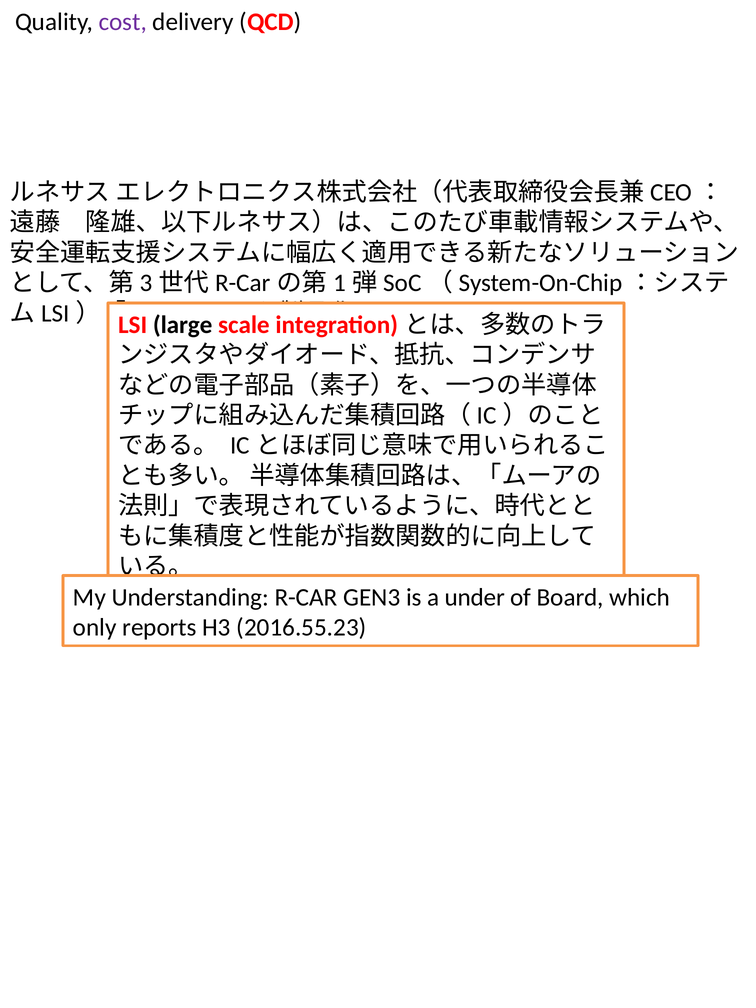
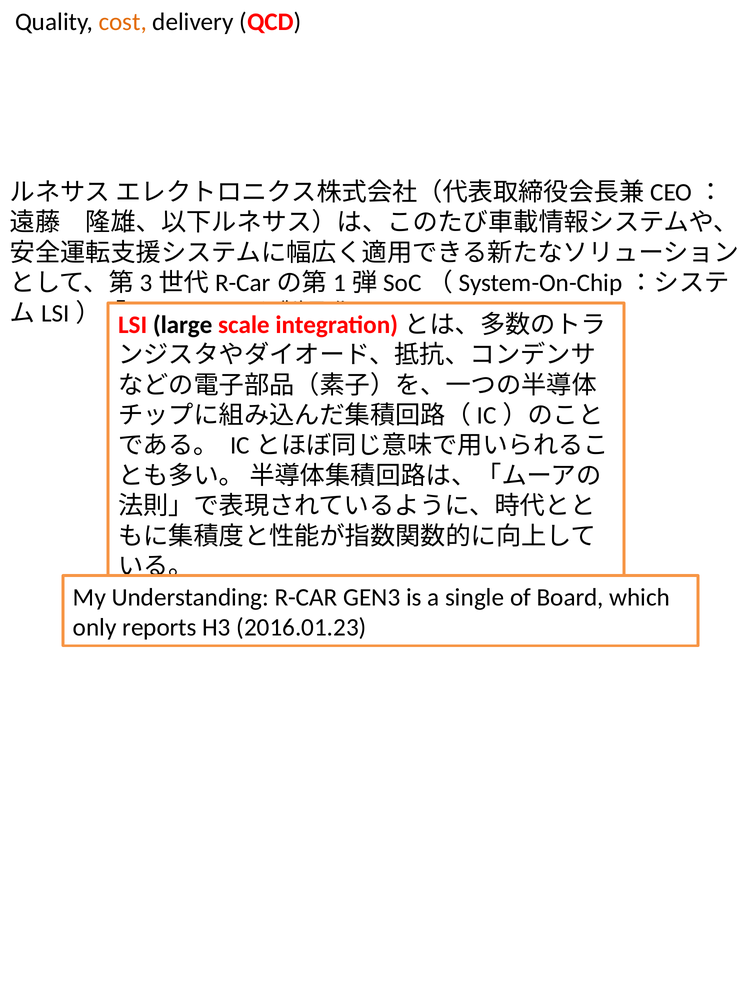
cost colour: purple -> orange
under: under -> single
2016.55.23: 2016.55.23 -> 2016.01.23
